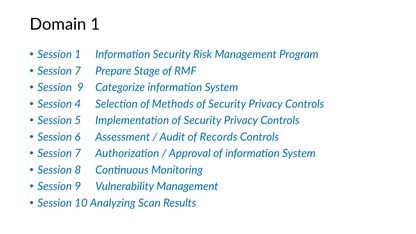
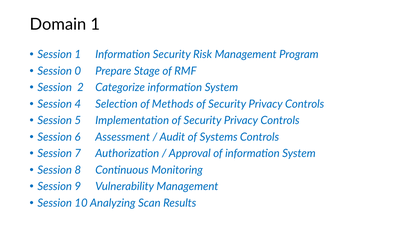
7 at (78, 71): 7 -> 0
9 at (80, 88): 9 -> 2
Records: Records -> Systems
